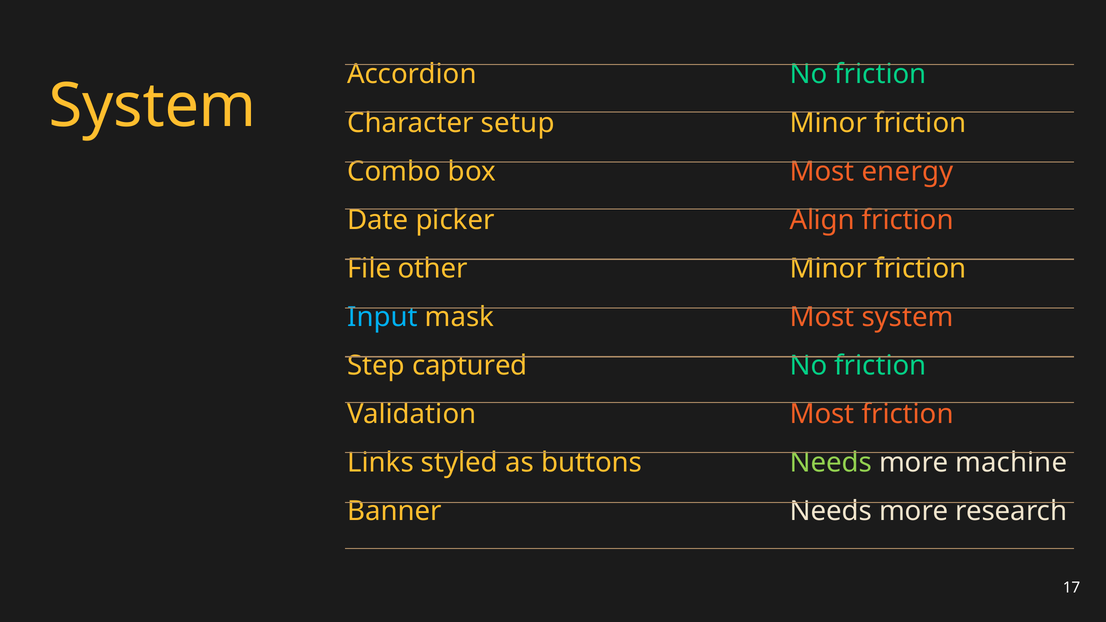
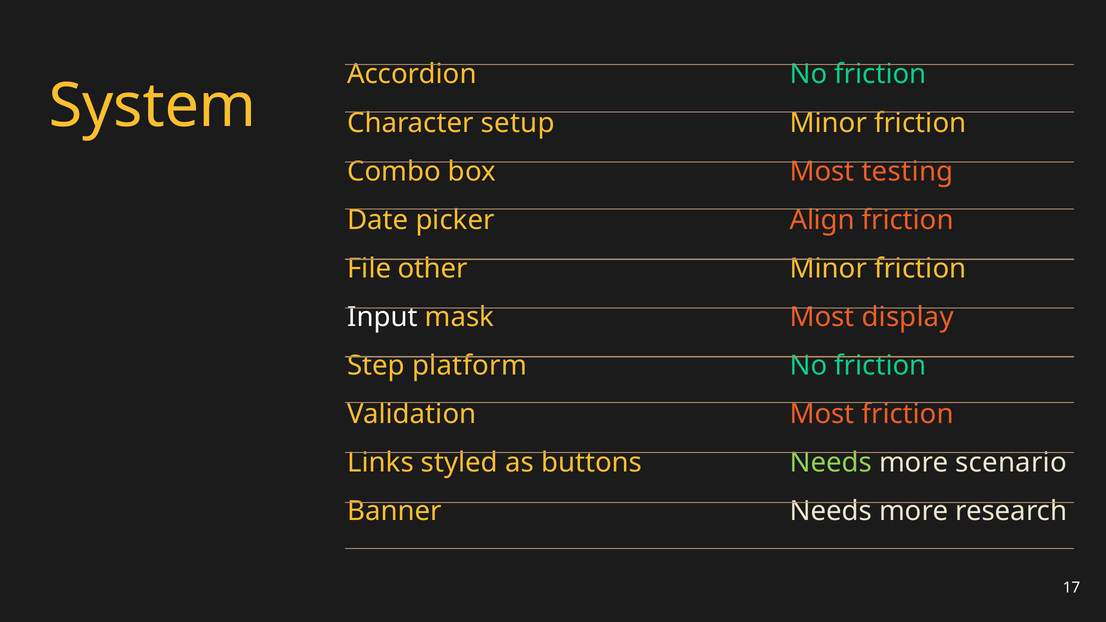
energy: energy -> testing
Input colour: light blue -> white
Most system: system -> display
captured: captured -> platform
machine: machine -> scenario
